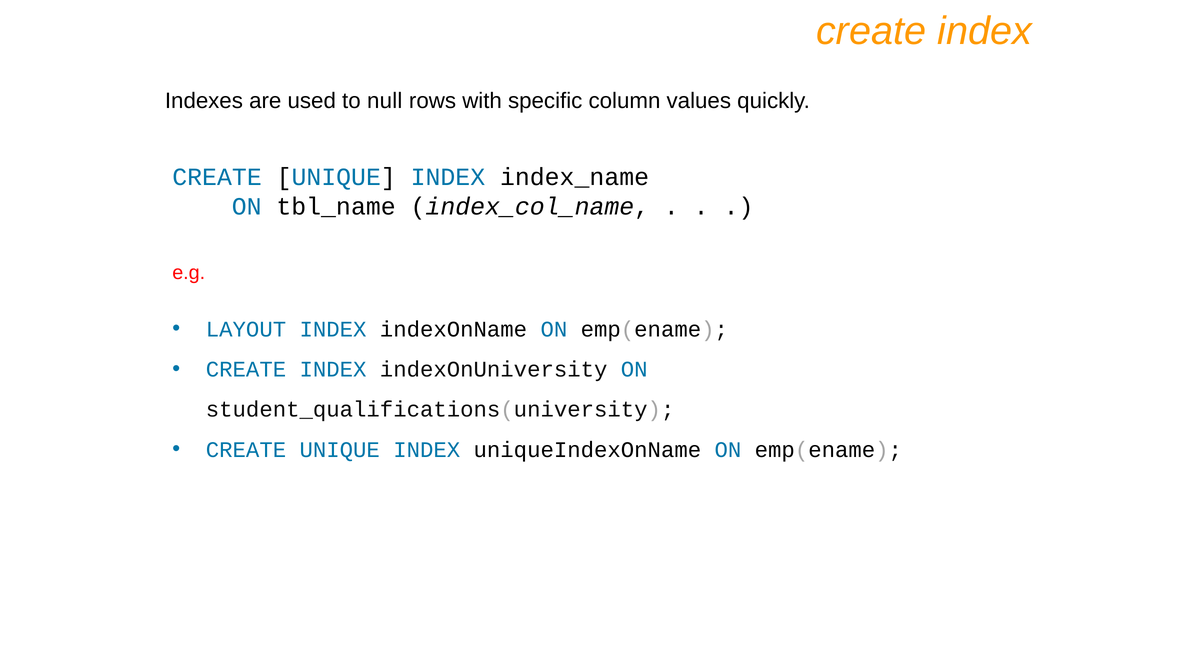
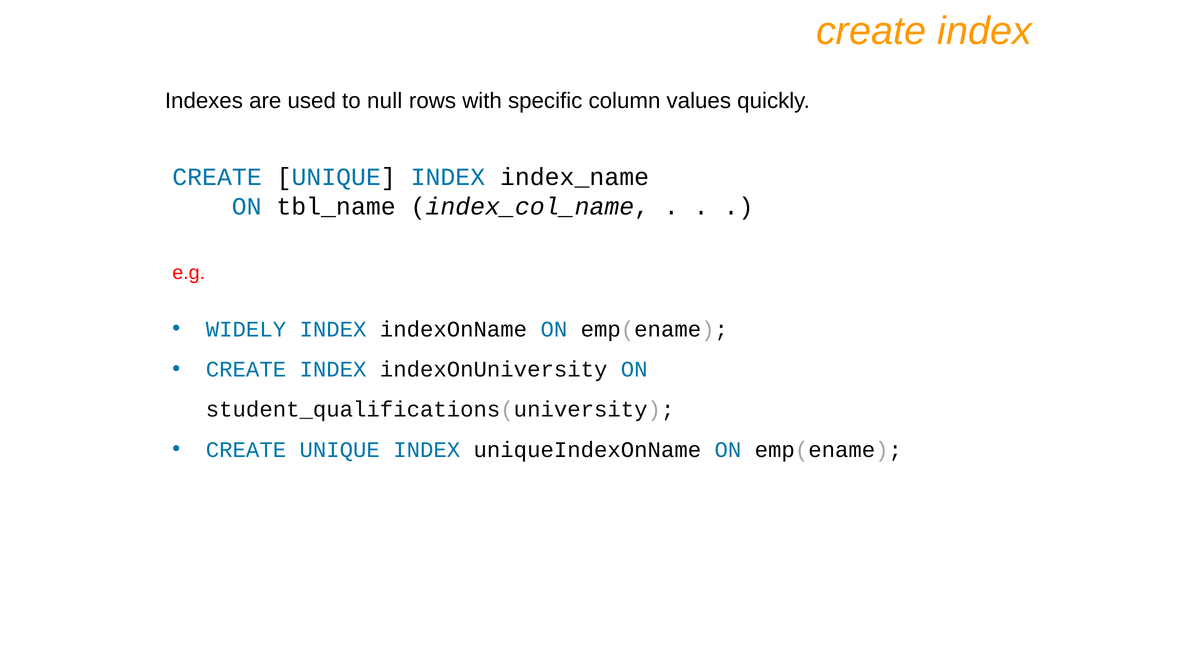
LAYOUT: LAYOUT -> WIDELY
